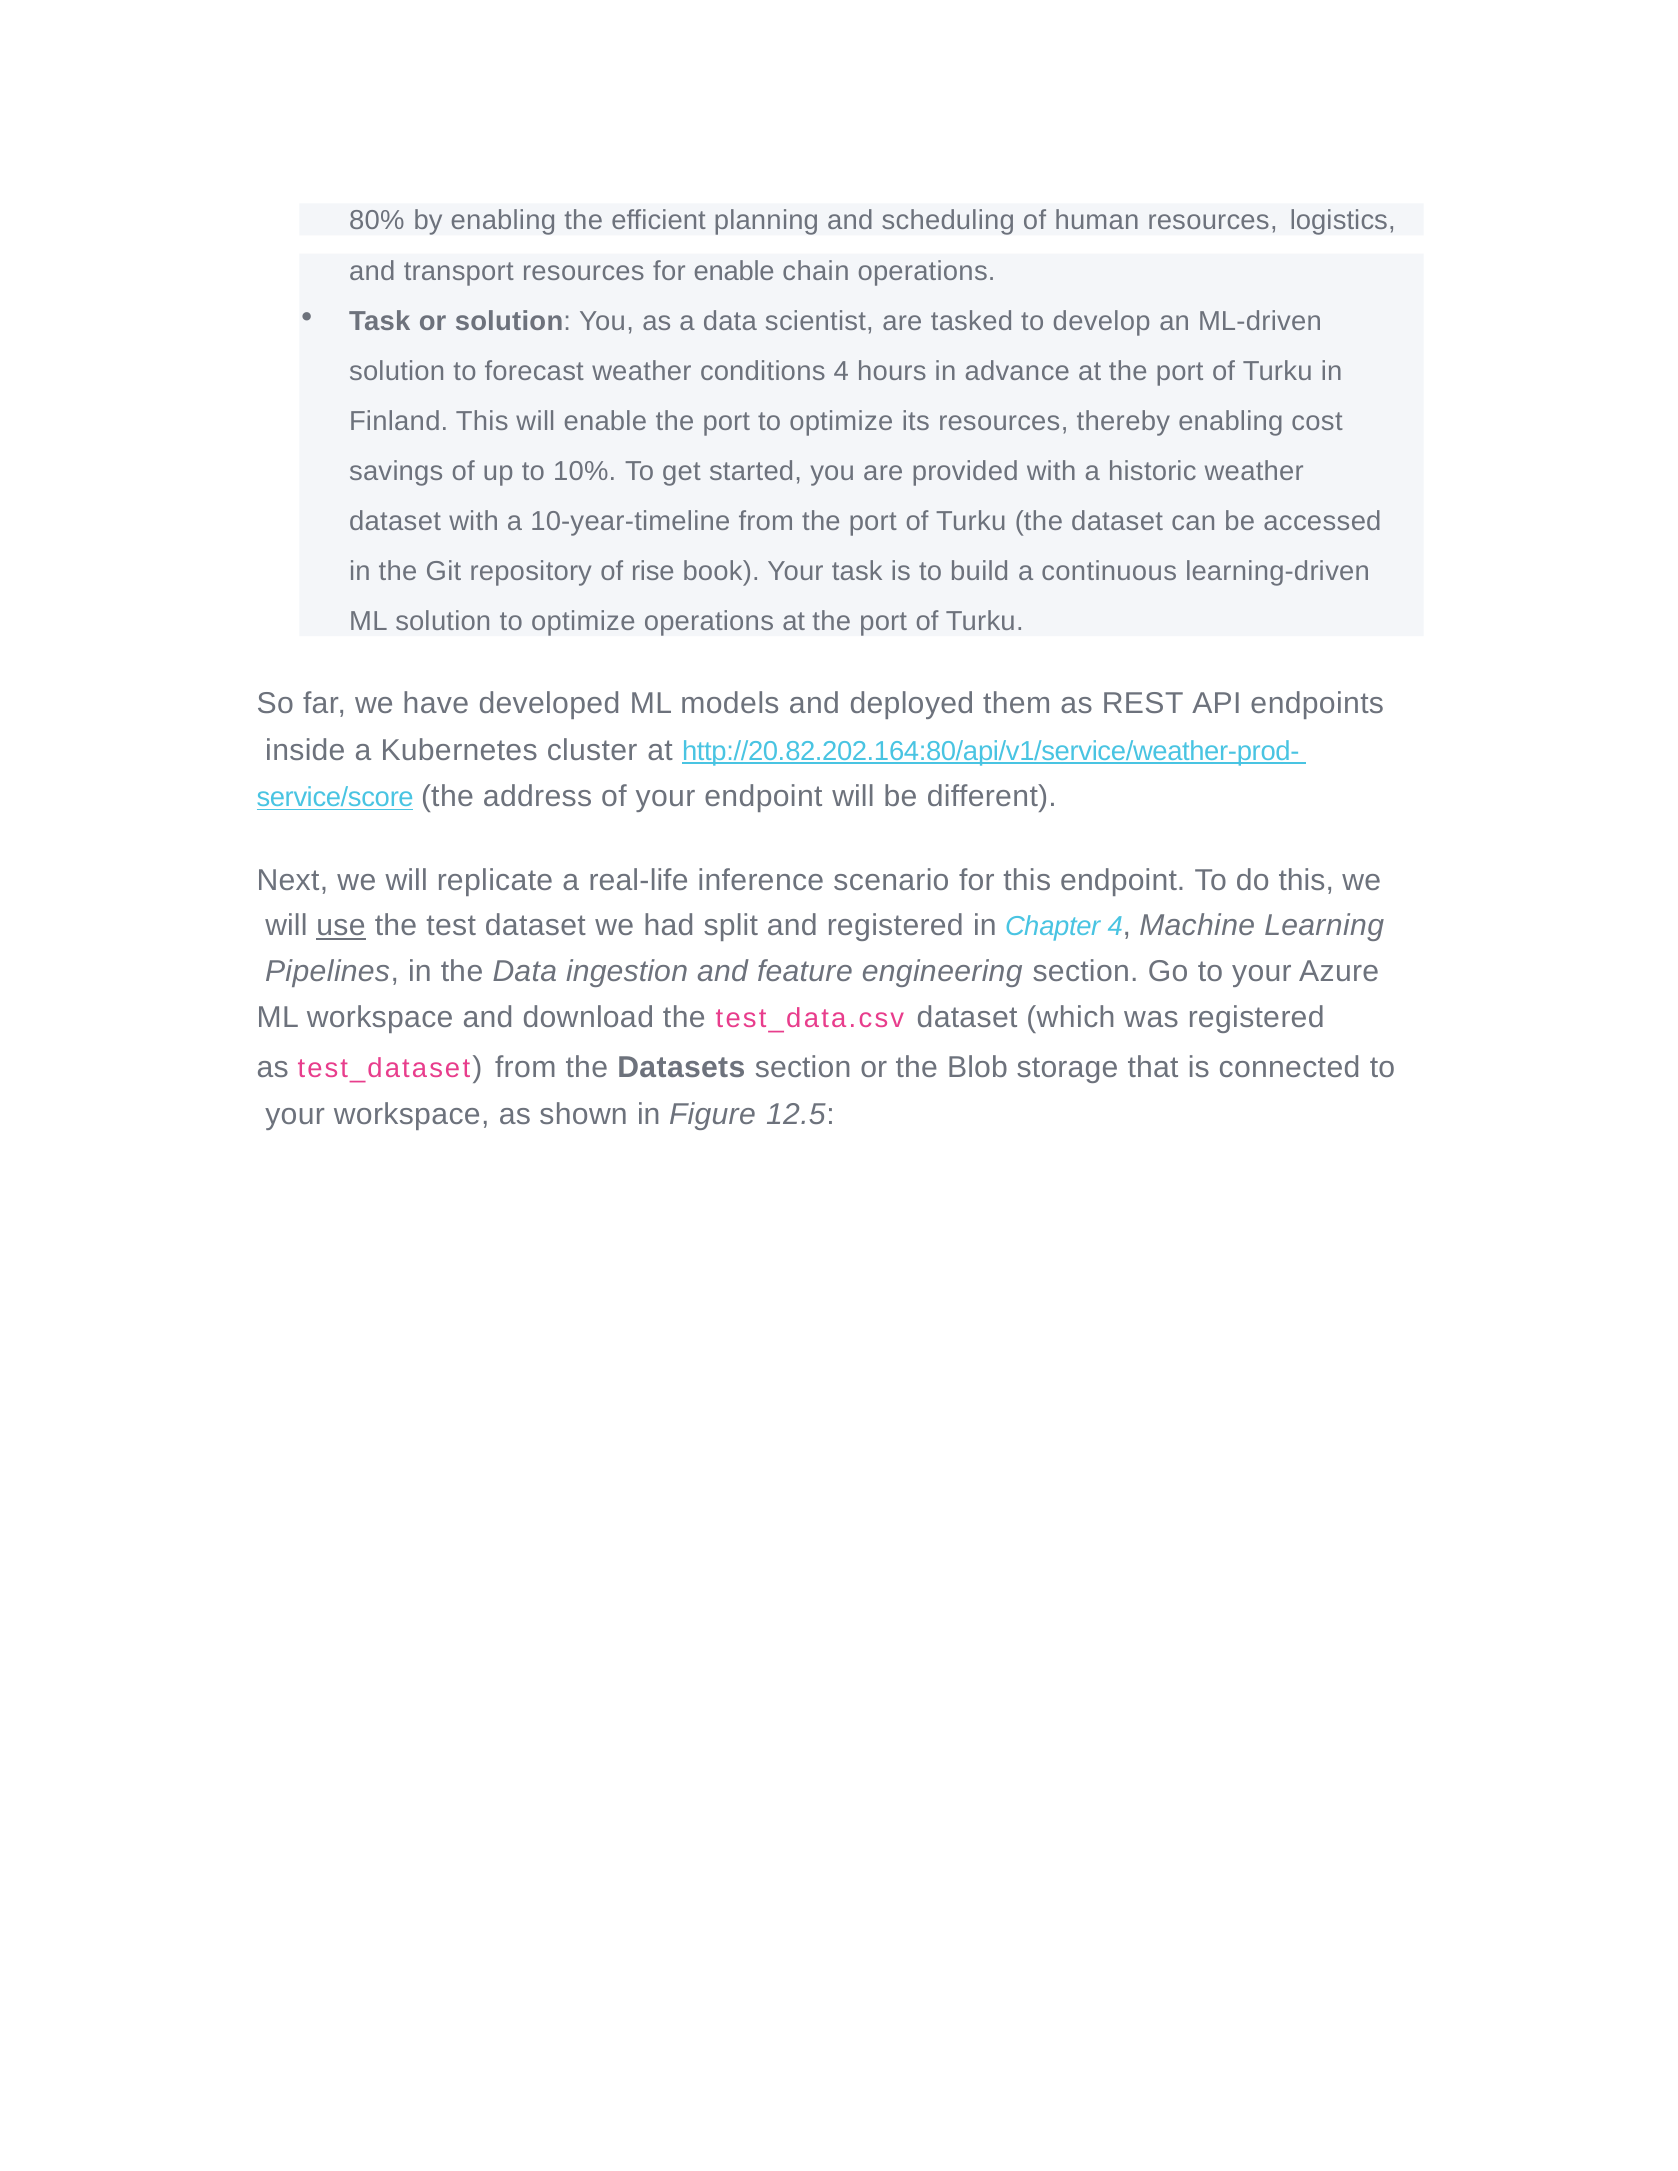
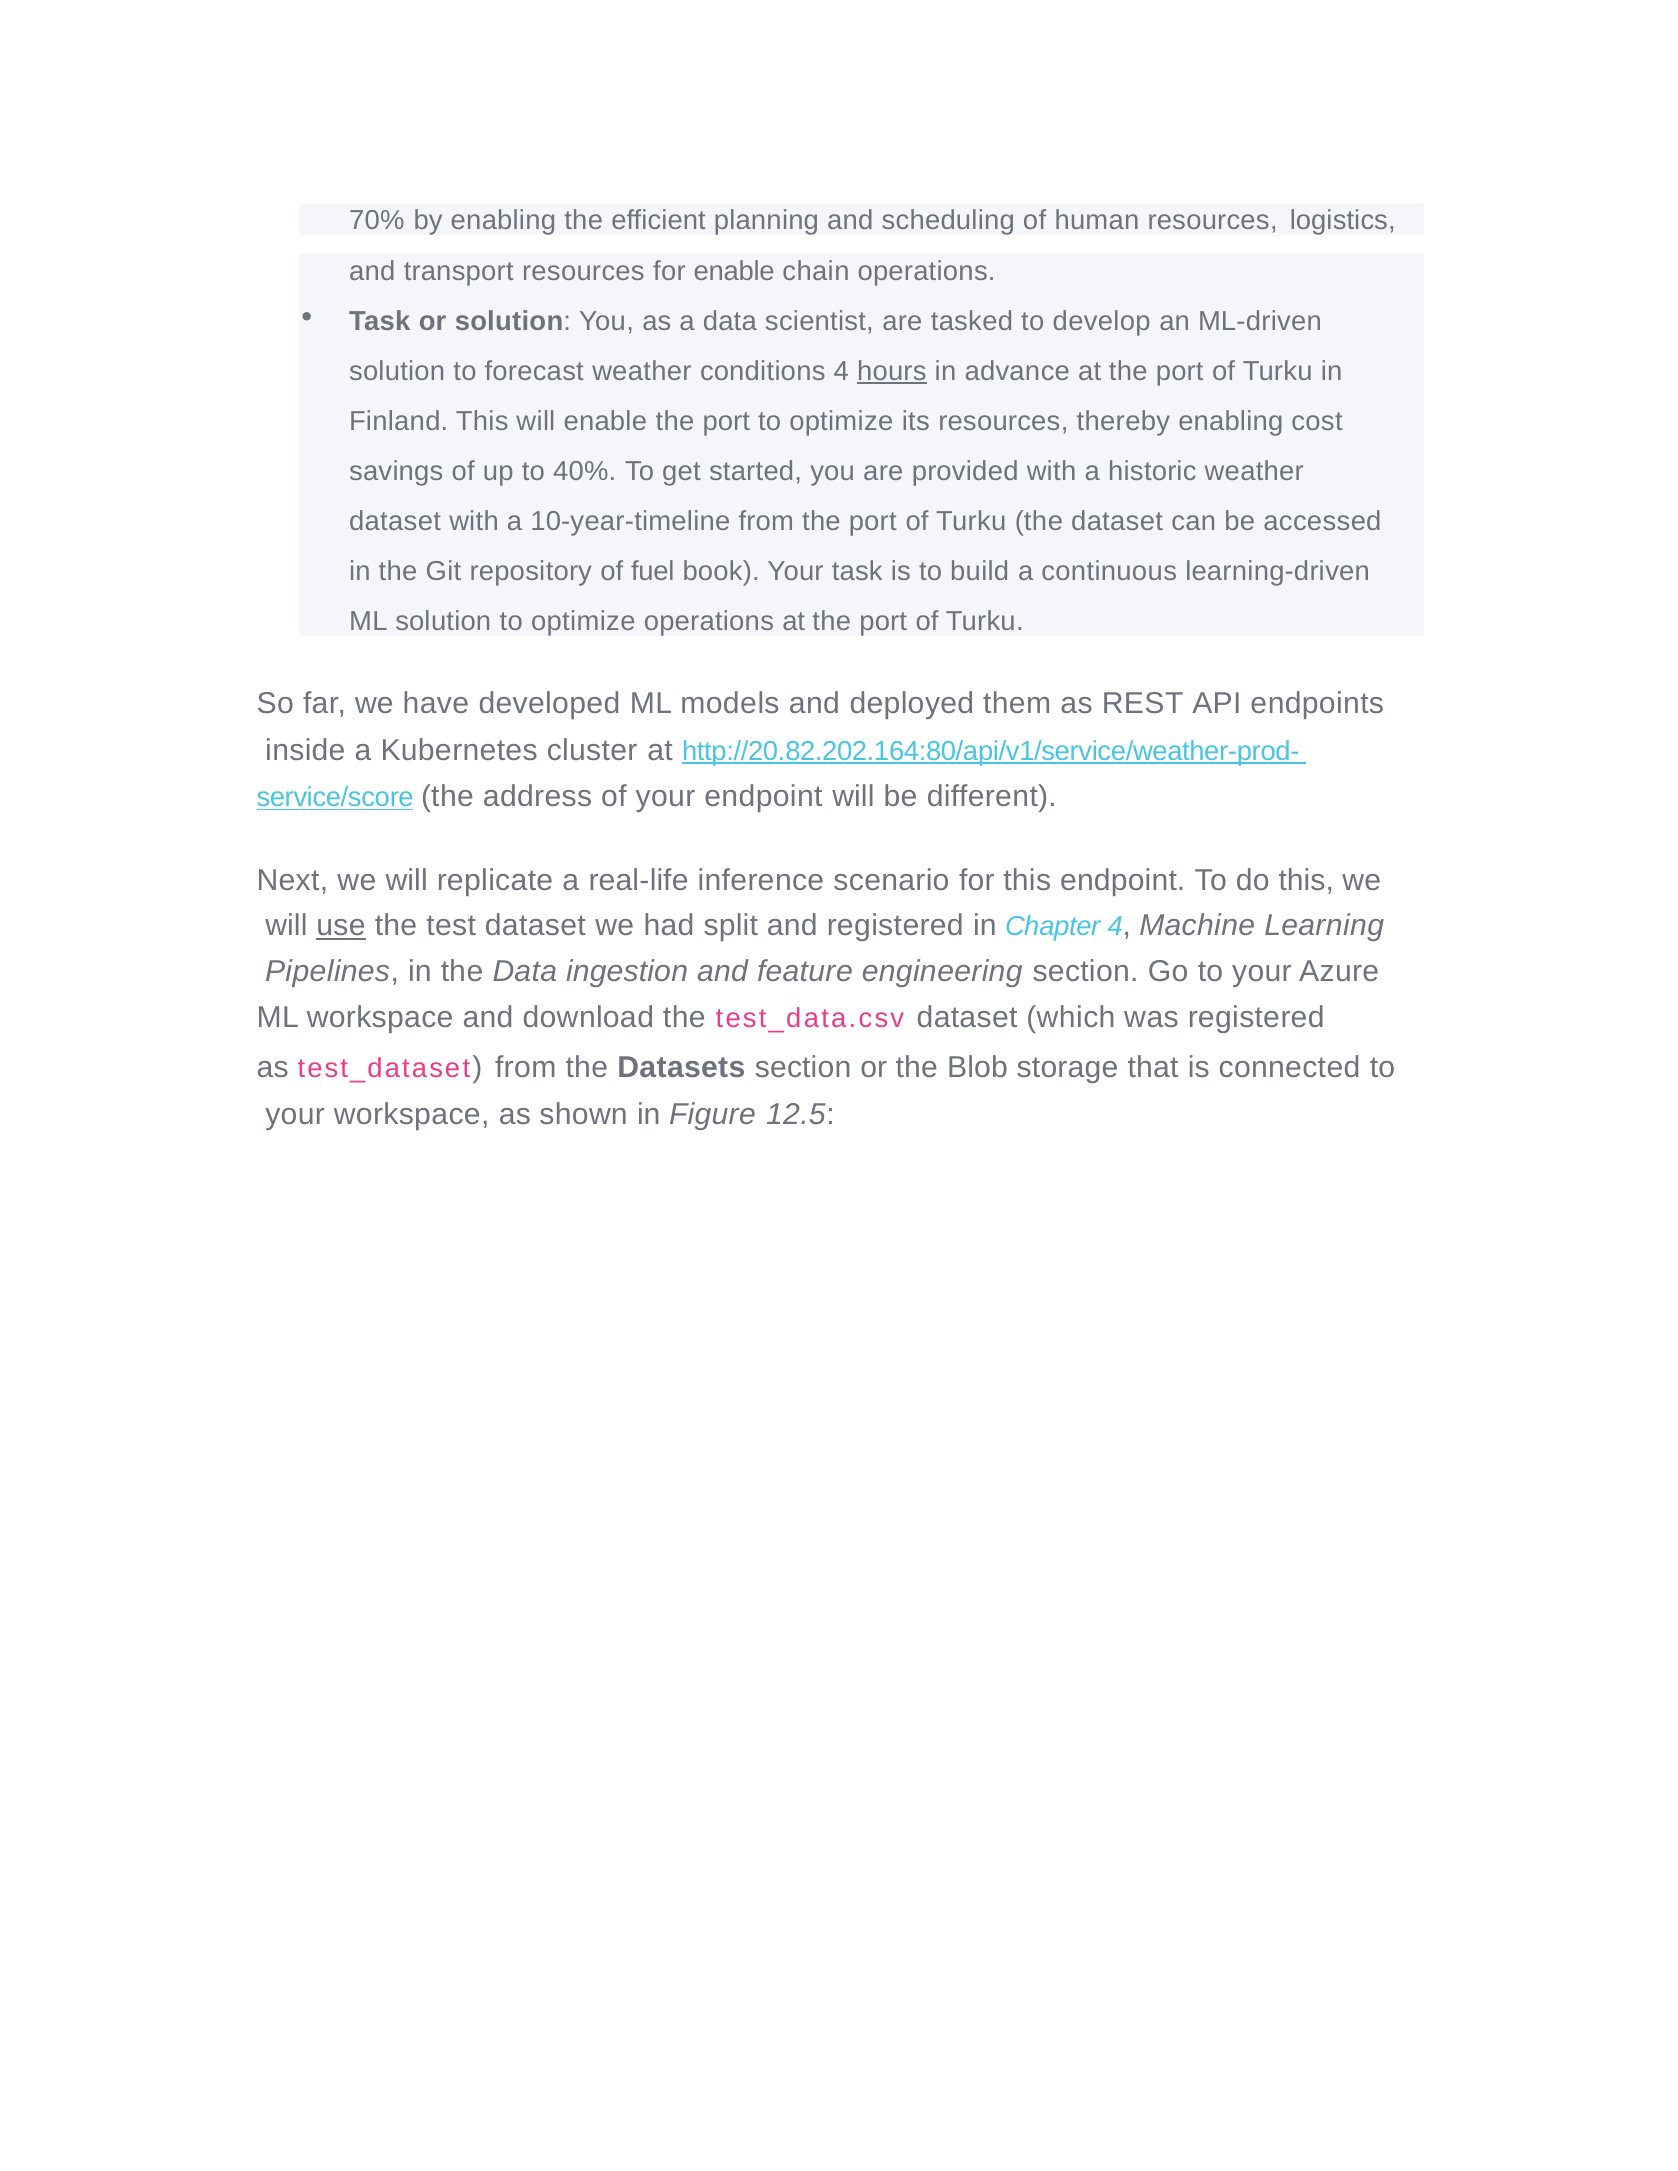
80%: 80% -> 70%
hours underline: none -> present
10%: 10% -> 40%
rise: rise -> fuel
